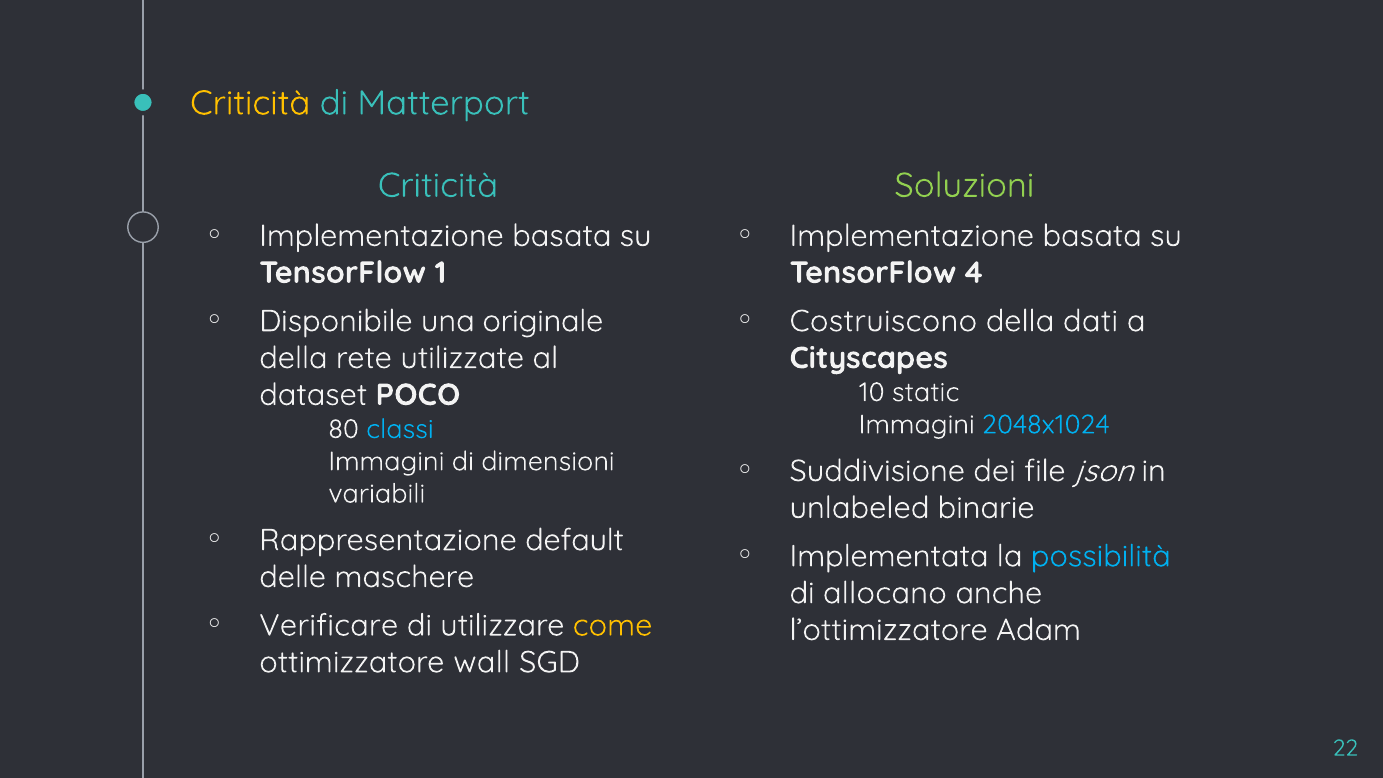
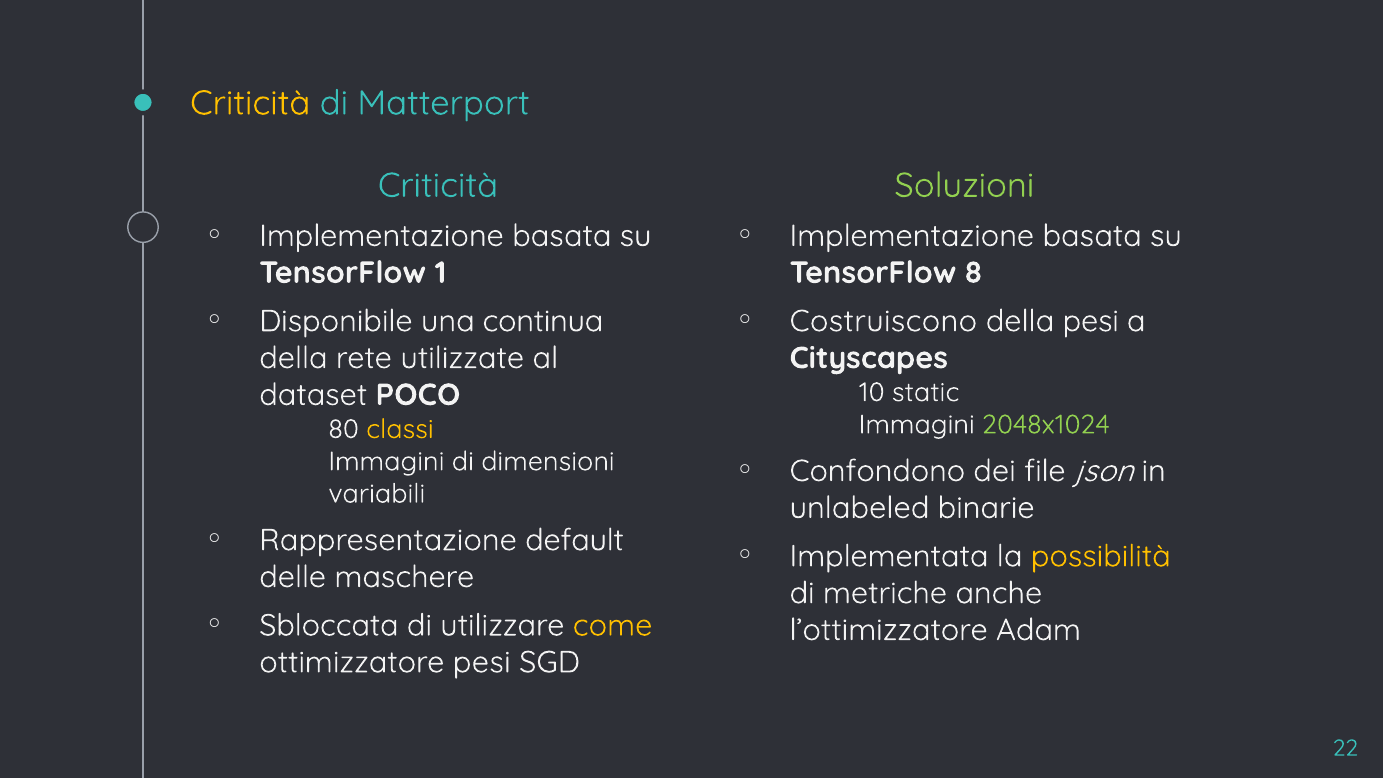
4: 4 -> 8
originale: originale -> continua
della dati: dati -> pesi
2048x1024 colour: light blue -> light green
classi colour: light blue -> yellow
Suddivisione: Suddivisione -> Confondono
possibilità colour: light blue -> yellow
allocano: allocano -> metriche
Verificare: Verificare -> Sbloccata
ottimizzatore wall: wall -> pesi
